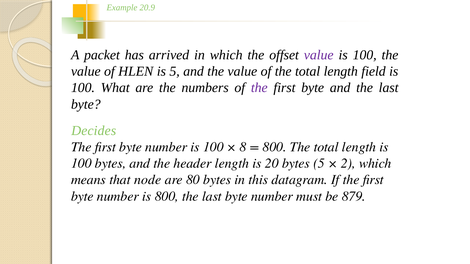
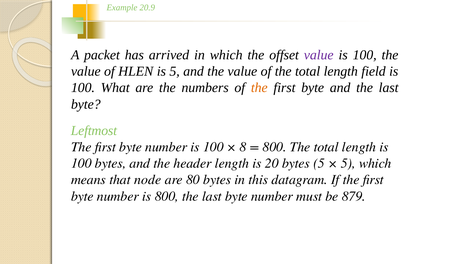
the at (259, 88) colour: purple -> orange
Decides: Decides -> Leftmost
2 at (348, 164): 2 -> 5
